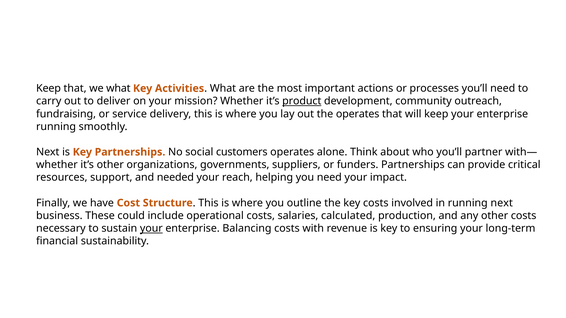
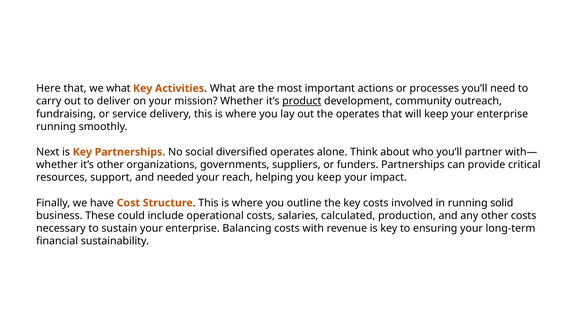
Keep at (49, 89): Keep -> Here
customers: customers -> diversified
you need: need -> keep
running next: next -> solid
your at (151, 229) underline: present -> none
